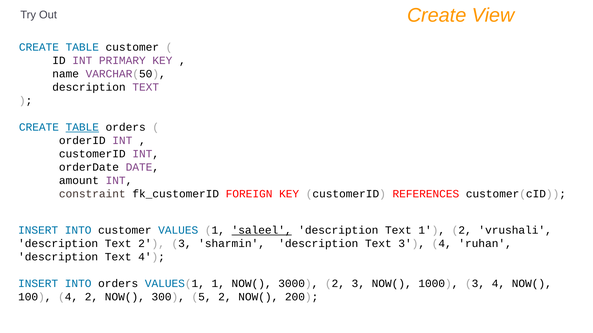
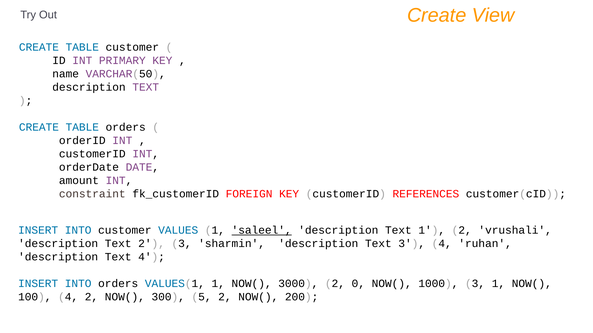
TABLE at (82, 127) underline: present -> none
3000 2 3: 3 -> 0
1000 3 4: 4 -> 1
